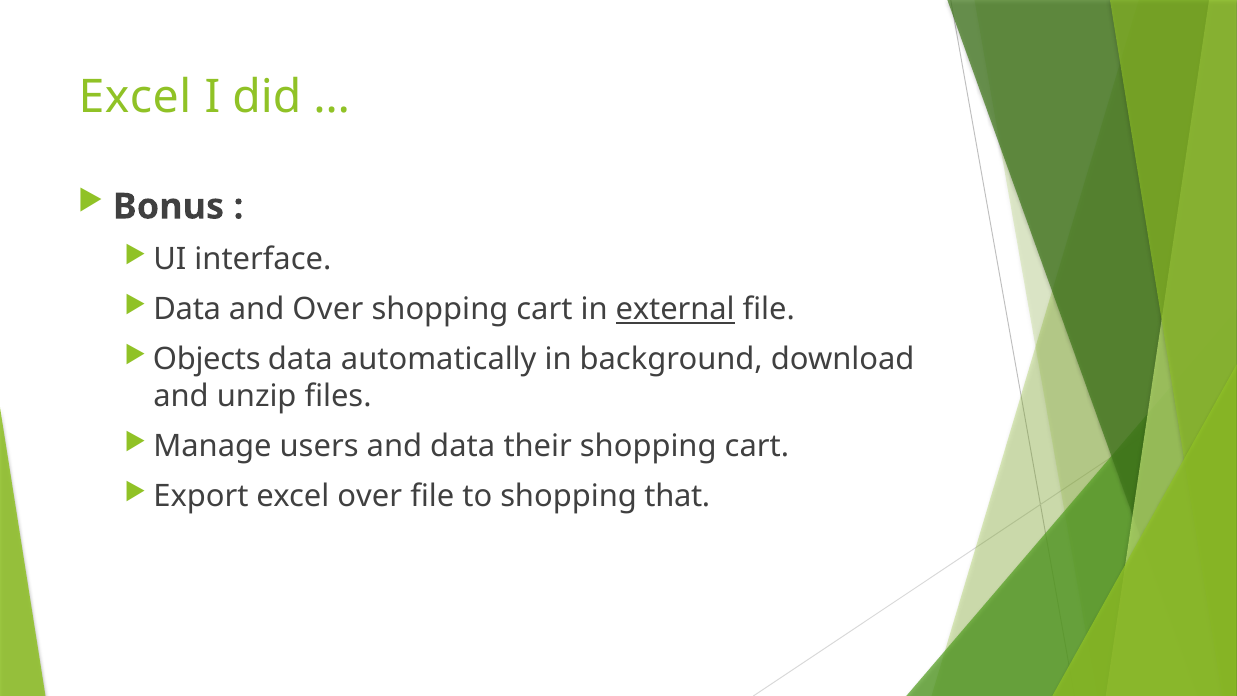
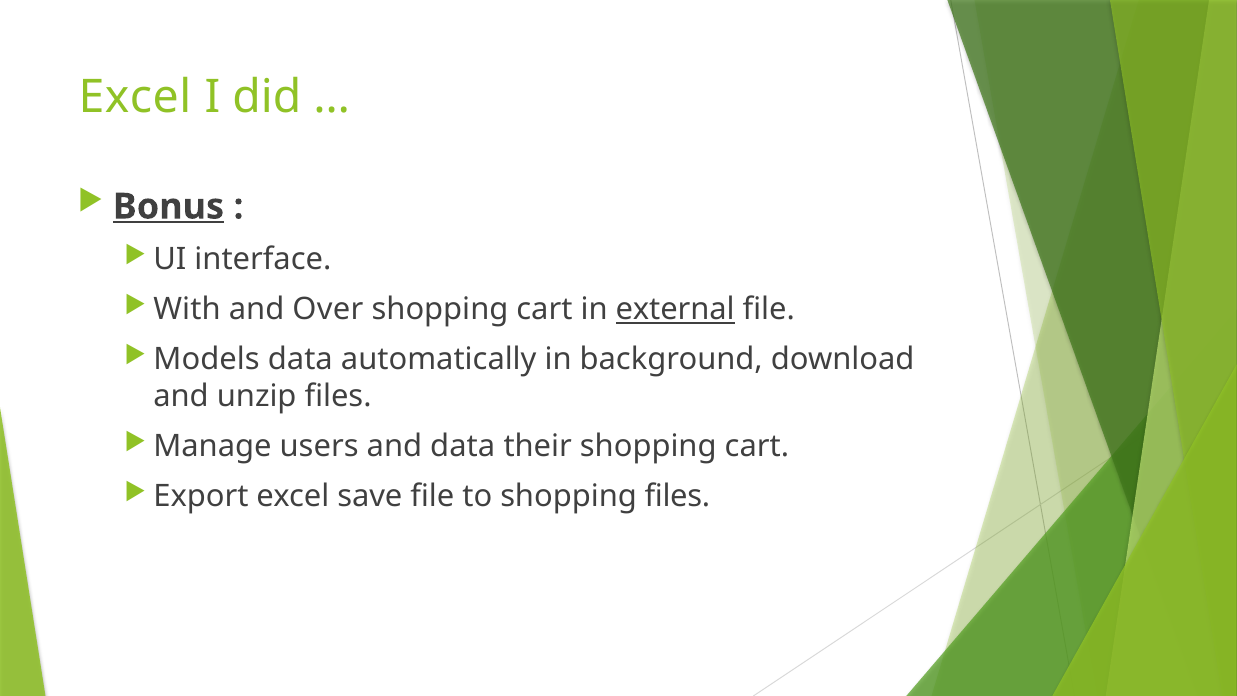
Bonus underline: none -> present
Data at (187, 309): Data -> With
Objects: Objects -> Models
excel over: over -> save
shopping that: that -> files
